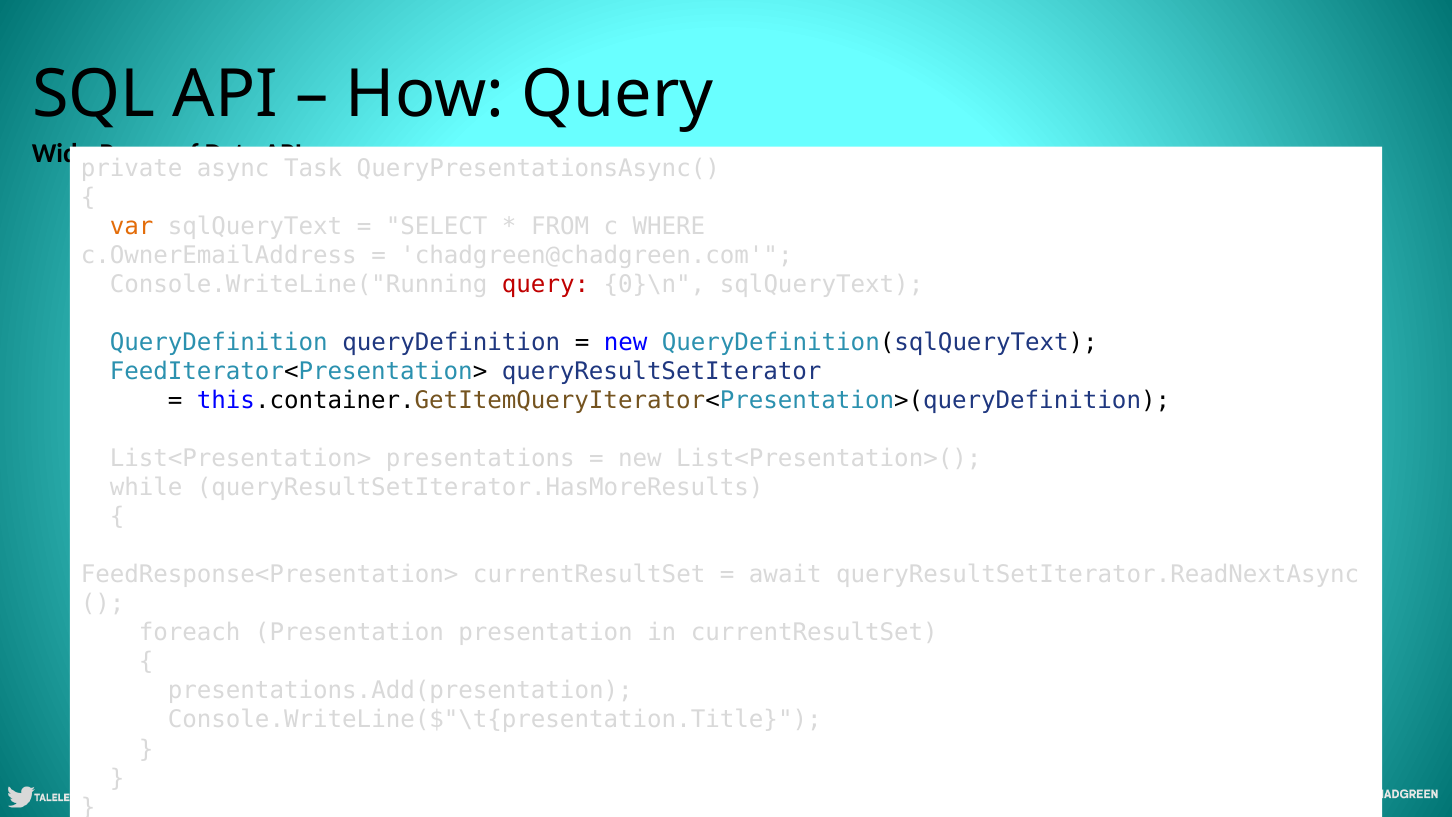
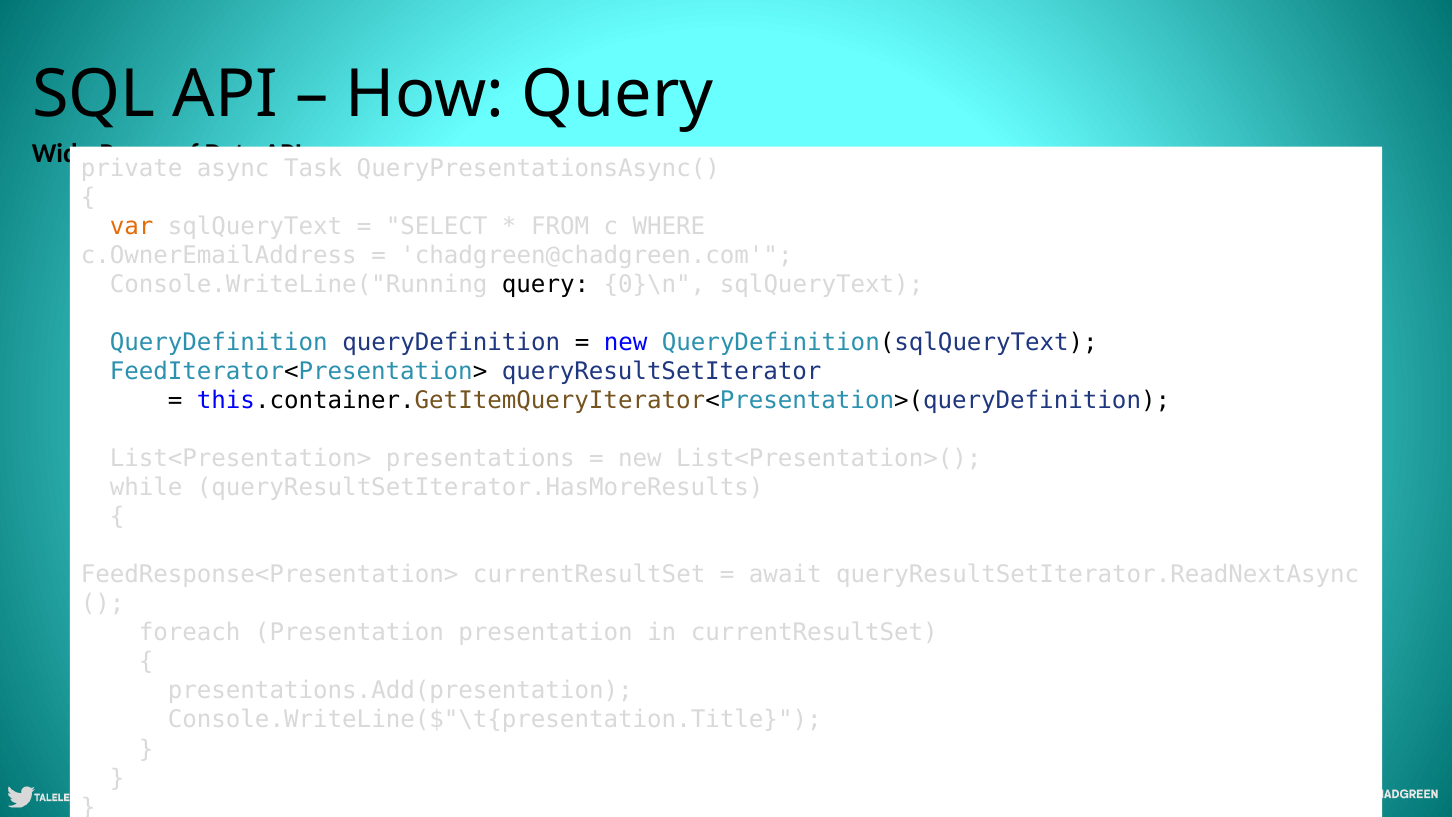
query at (546, 284) colour: red -> black
